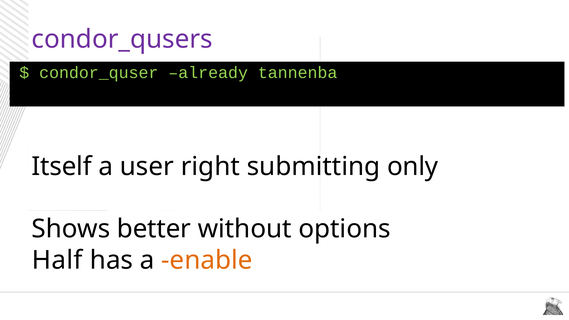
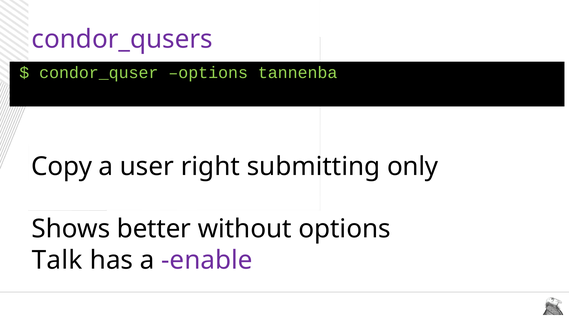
condor_quser already: already -> options
Itself: Itself -> Copy
Half: Half -> Talk
enable colour: orange -> purple
